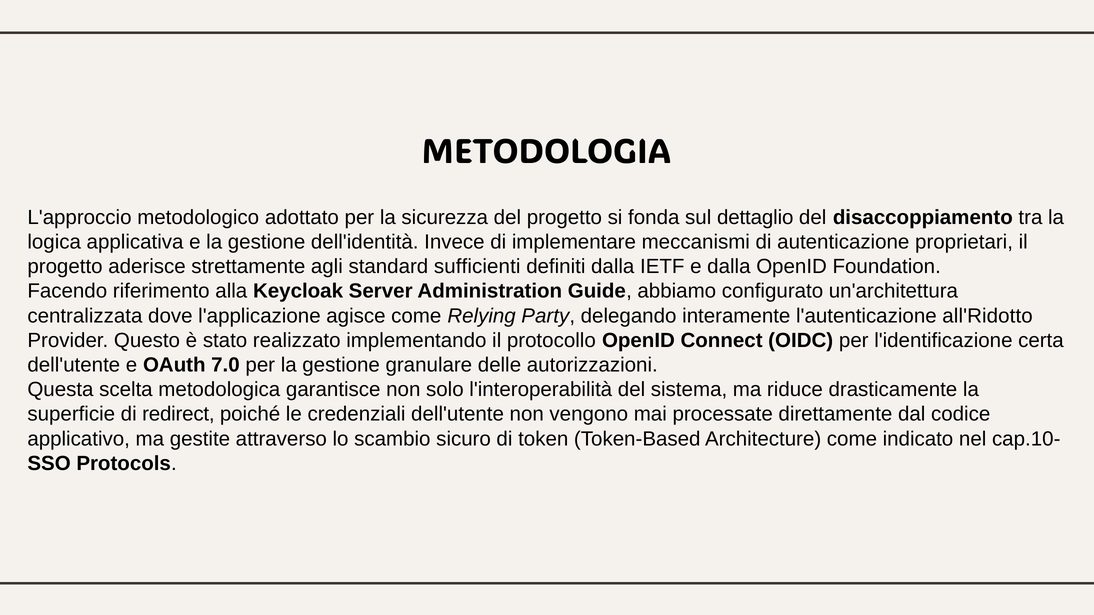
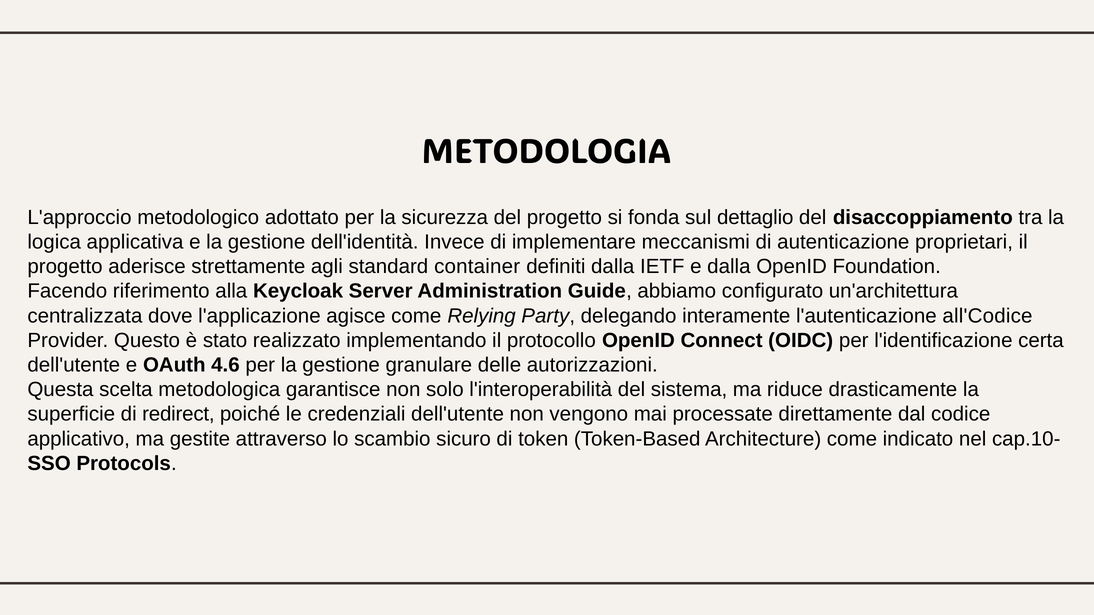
sufficienti: sufficienti -> container
all'Ridotto: all'Ridotto -> all'Codice
7.0: 7.0 -> 4.6
